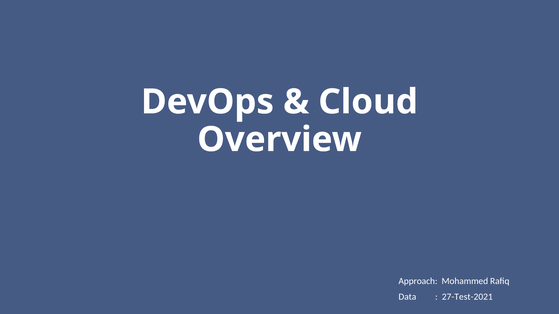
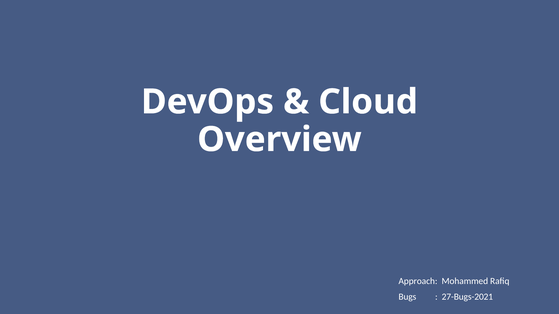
Data: Data -> Bugs
27-Test-2021: 27-Test-2021 -> 27-Bugs-2021
